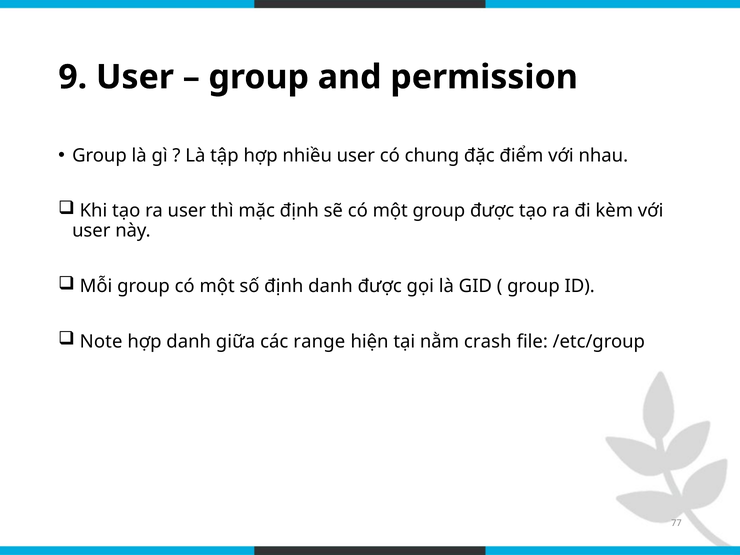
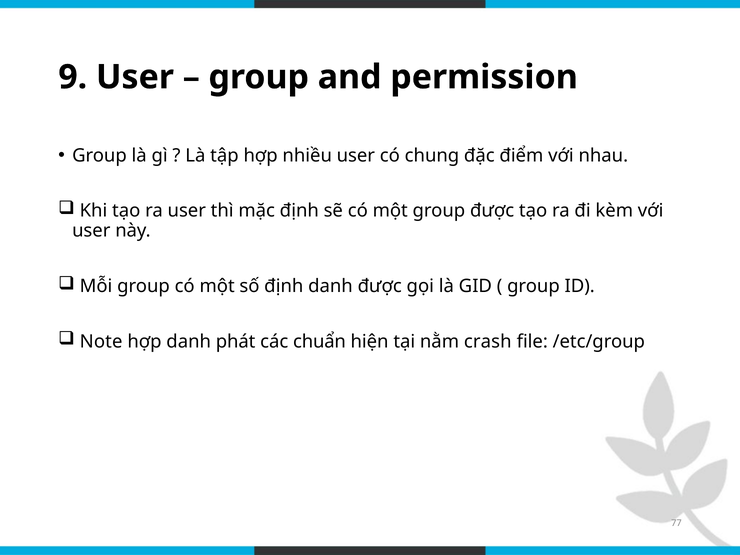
giữa: giữa -> phát
range: range -> chuẩn
